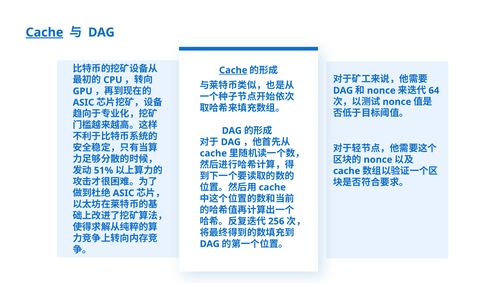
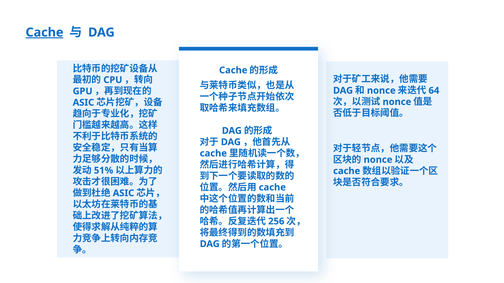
Cache at (233, 70) underline: present -> none
